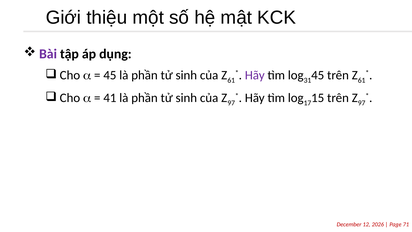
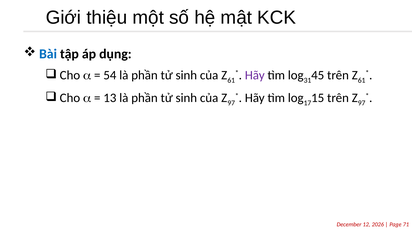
Bài colour: purple -> blue
45 at (110, 75): 45 -> 54
41: 41 -> 13
